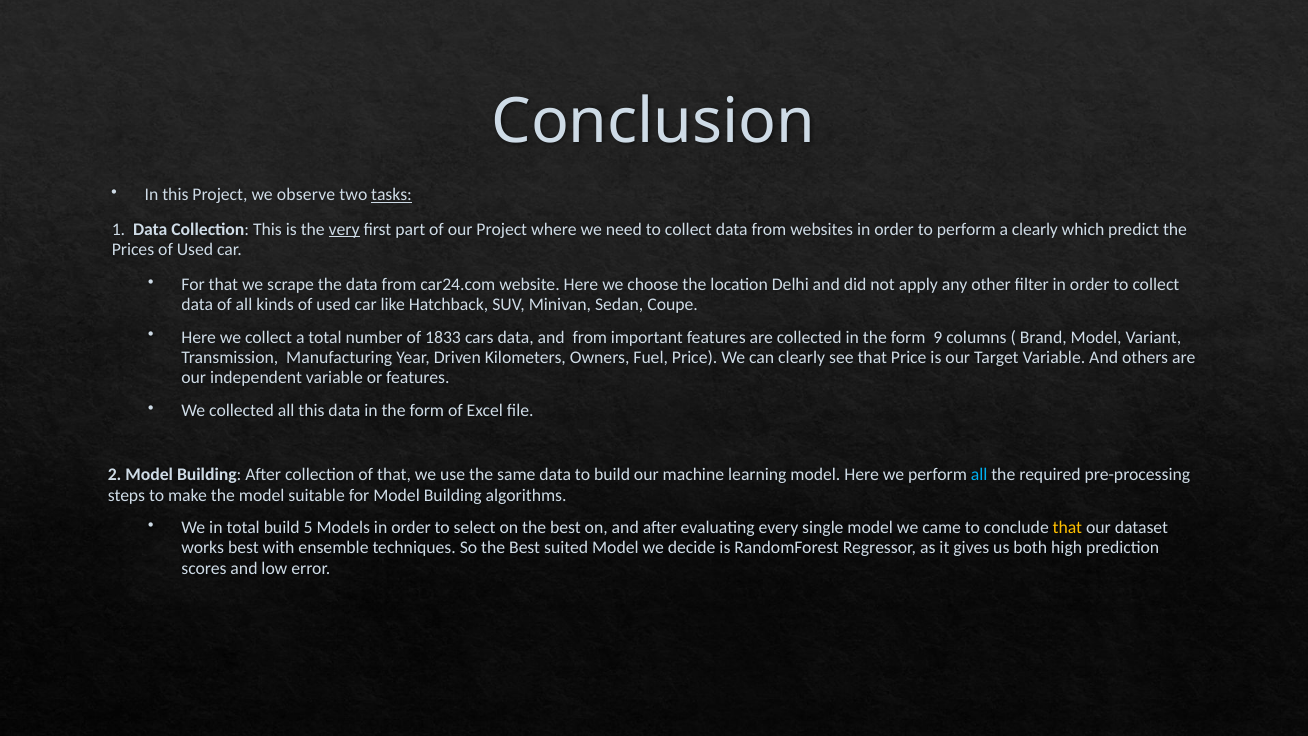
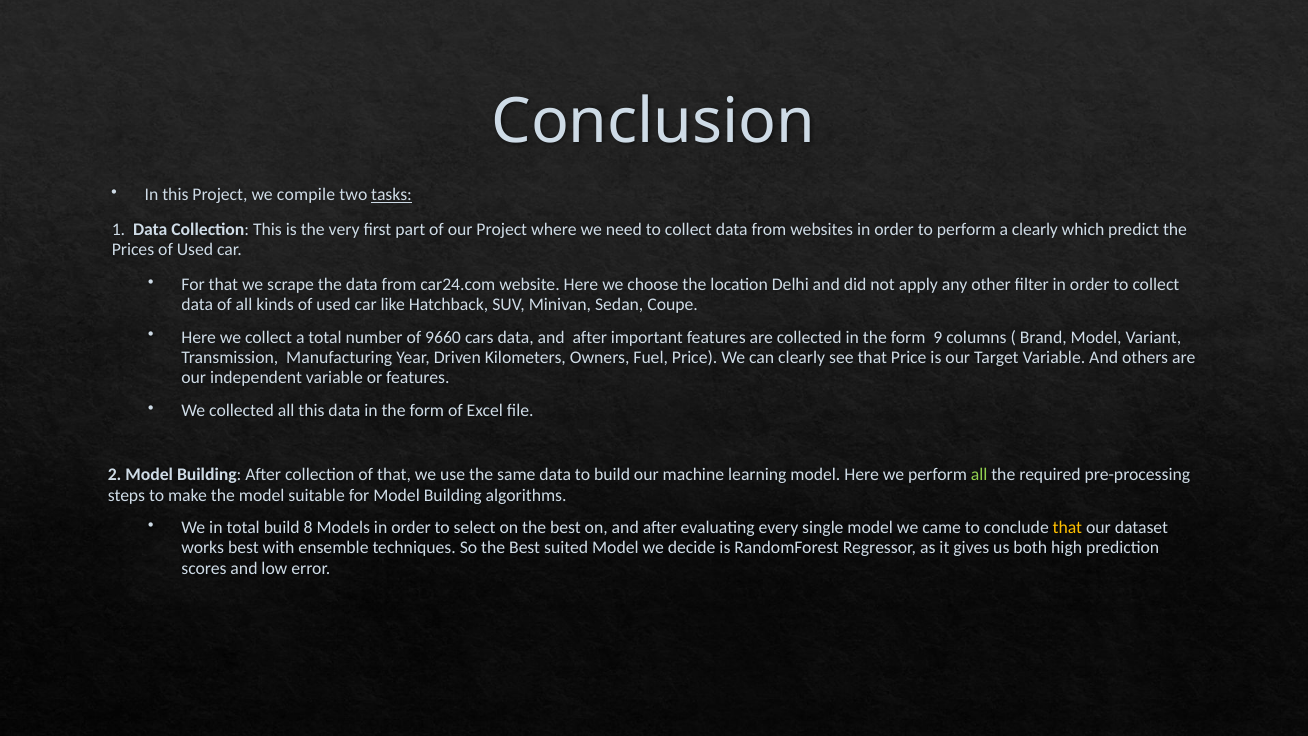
observe: observe -> compile
very underline: present -> none
1833: 1833 -> 9660
data and from: from -> after
all at (979, 475) colour: light blue -> light green
5: 5 -> 8
